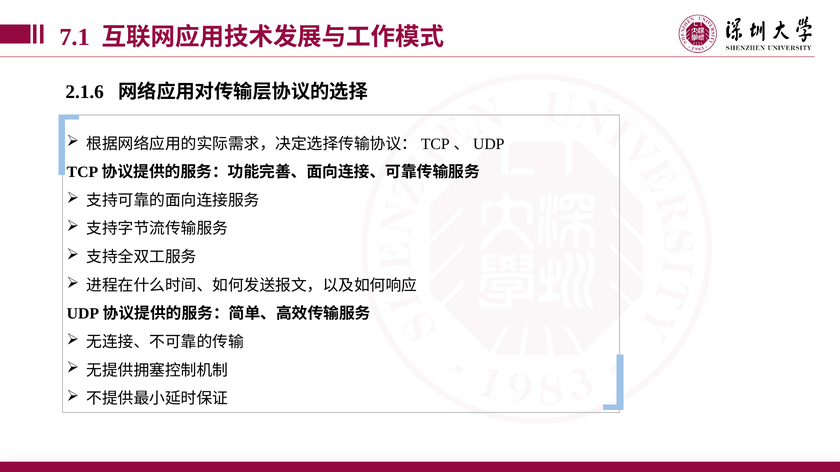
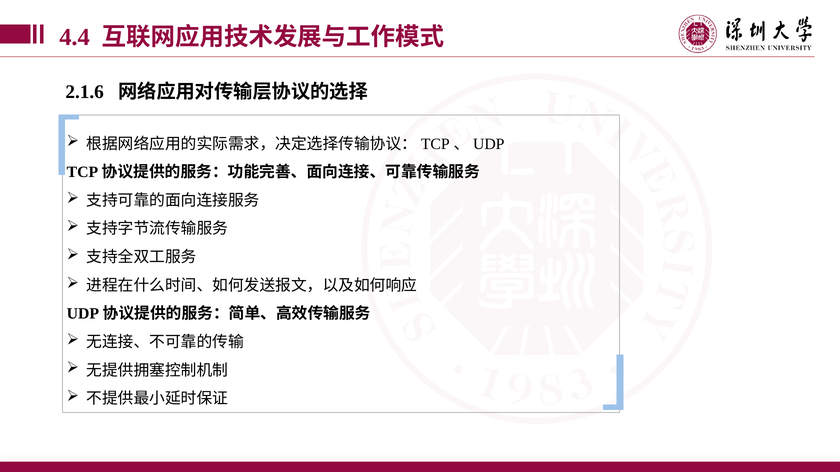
7.1: 7.1 -> 4.4
